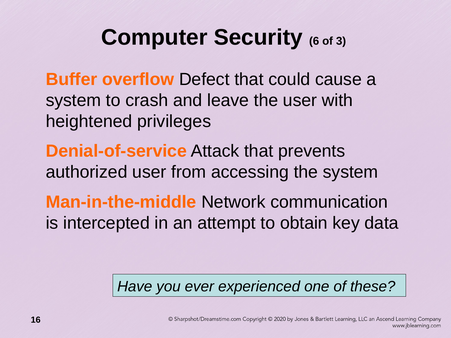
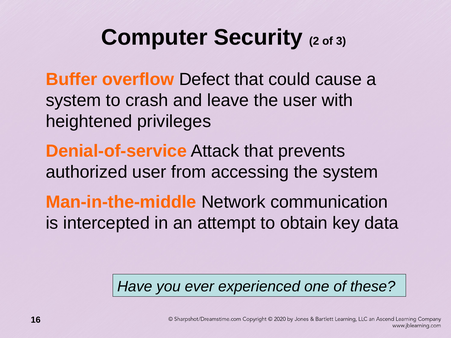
6: 6 -> 2
